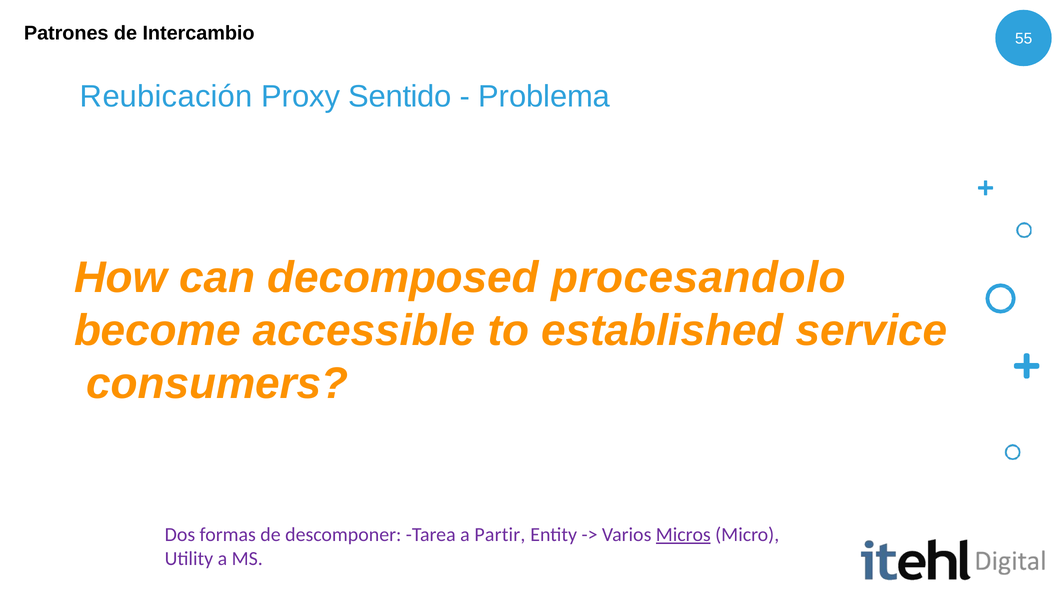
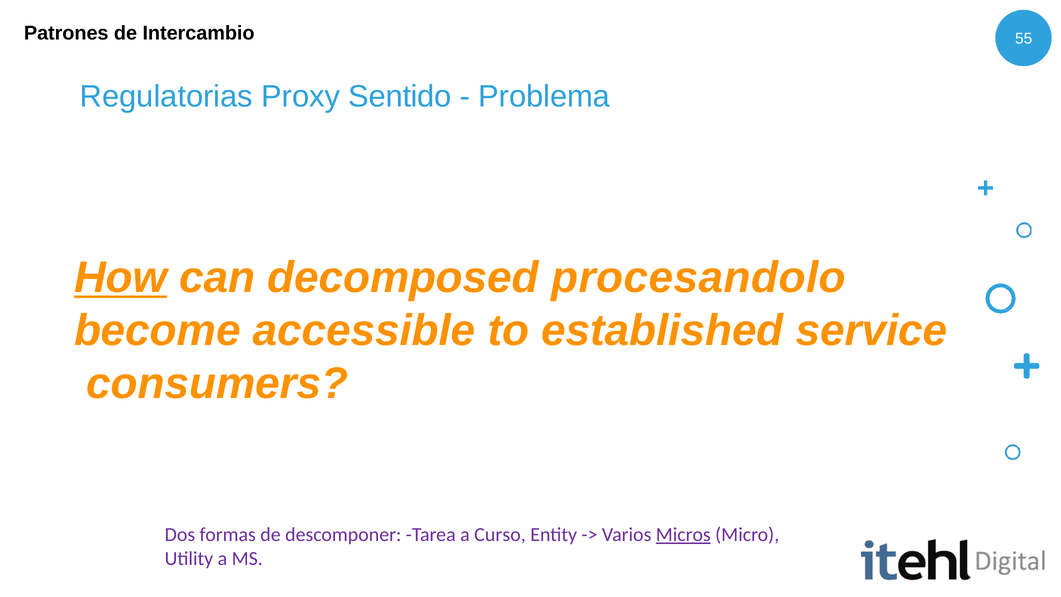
Reubicación: Reubicación -> Regulatorias
How underline: none -> present
Partir: Partir -> Curso
